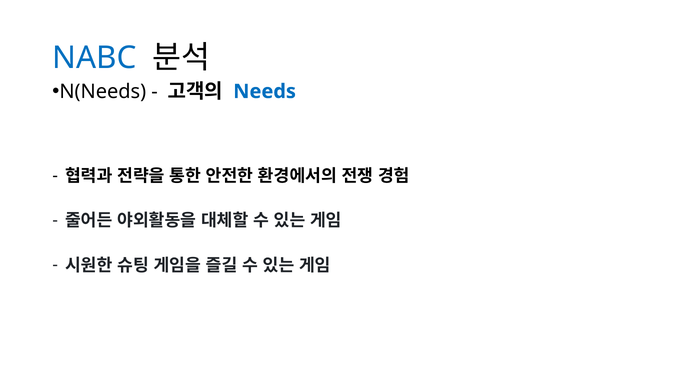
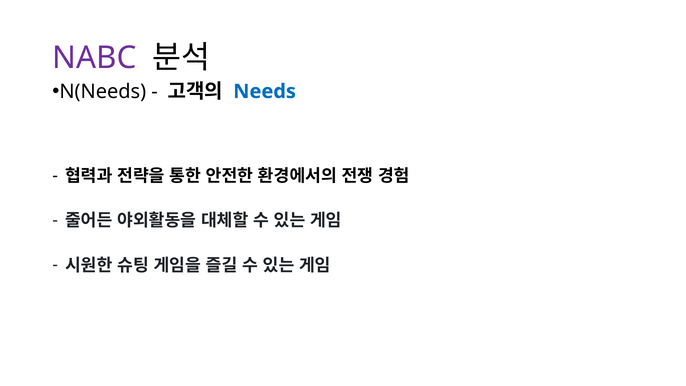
NABC colour: blue -> purple
